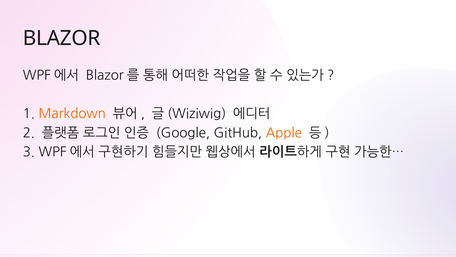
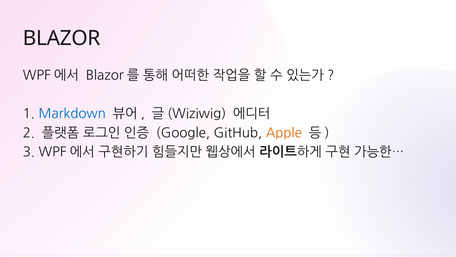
Markdown colour: orange -> blue
